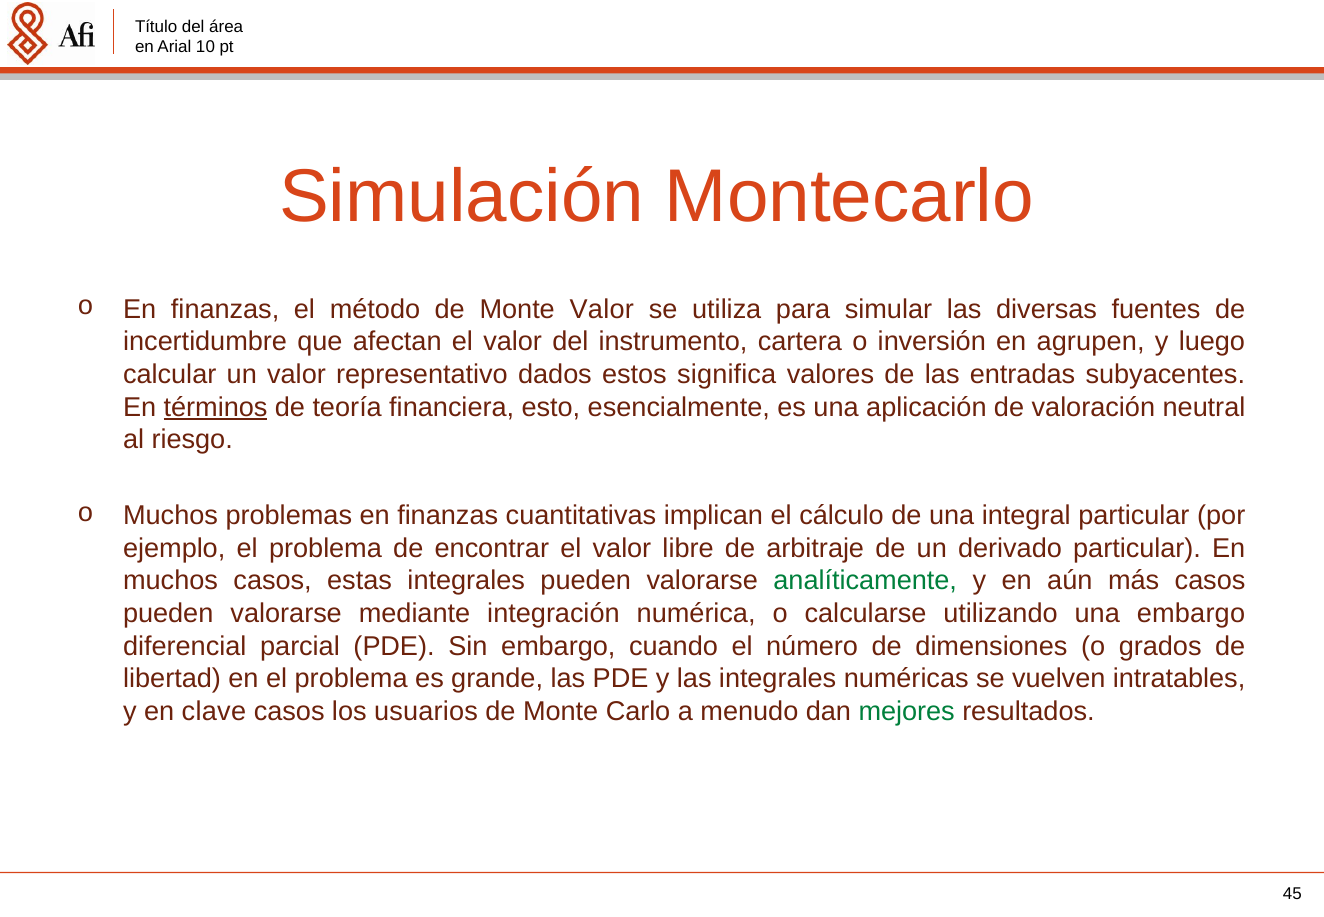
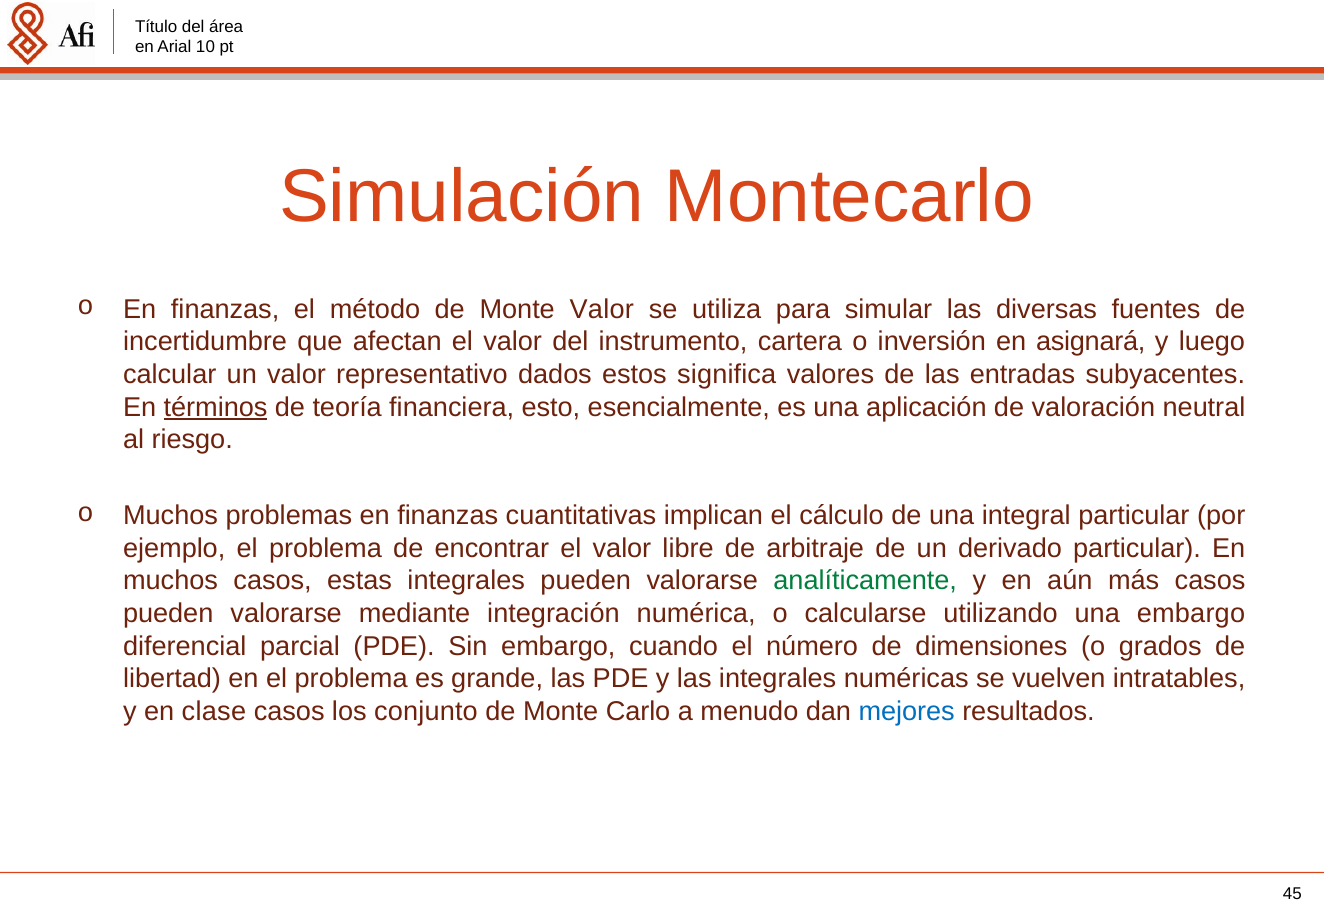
agrupen: agrupen -> asignará
clave: clave -> clase
usuarios: usuarios -> conjunto
mejores colour: green -> blue
